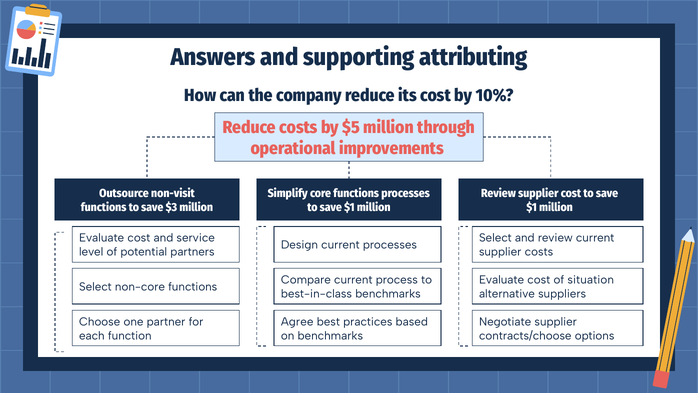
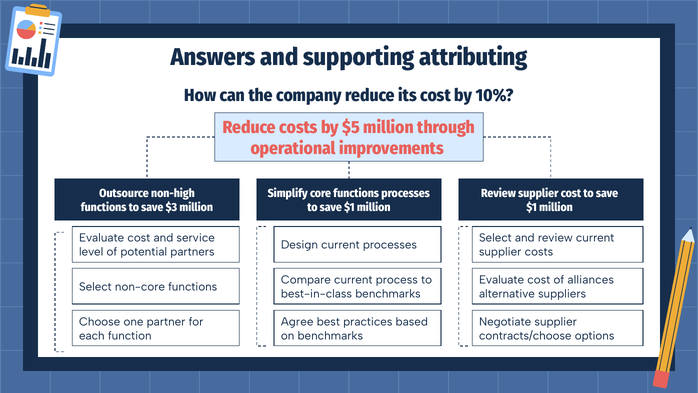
non-visit: non-visit -> non-high
situation: situation -> alliances
